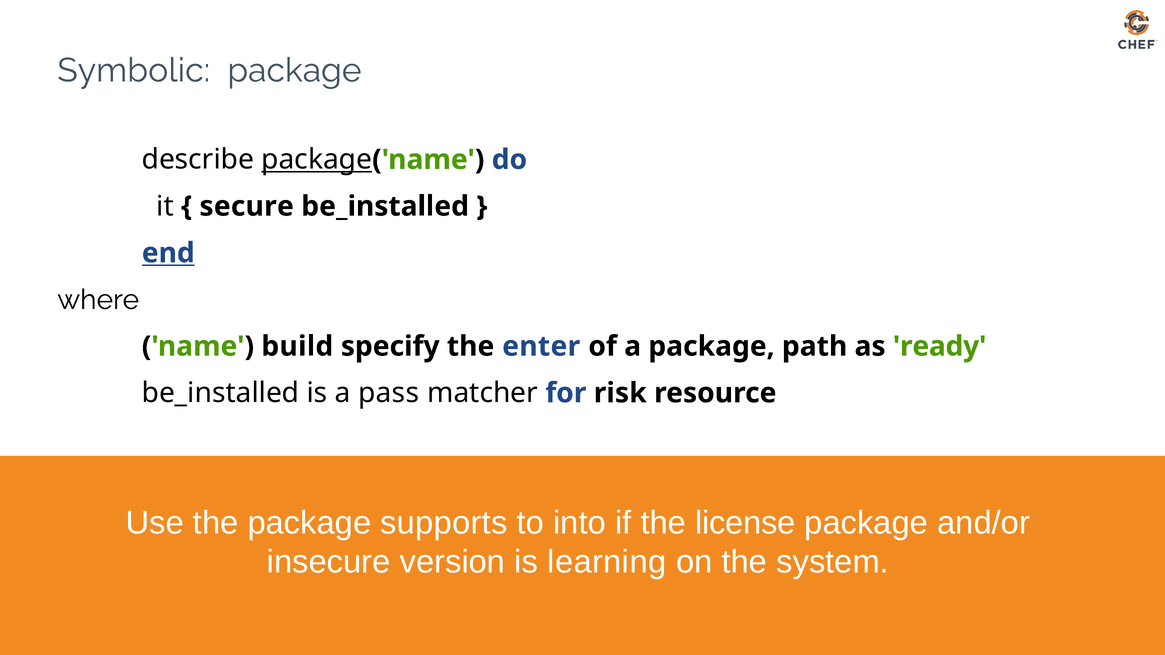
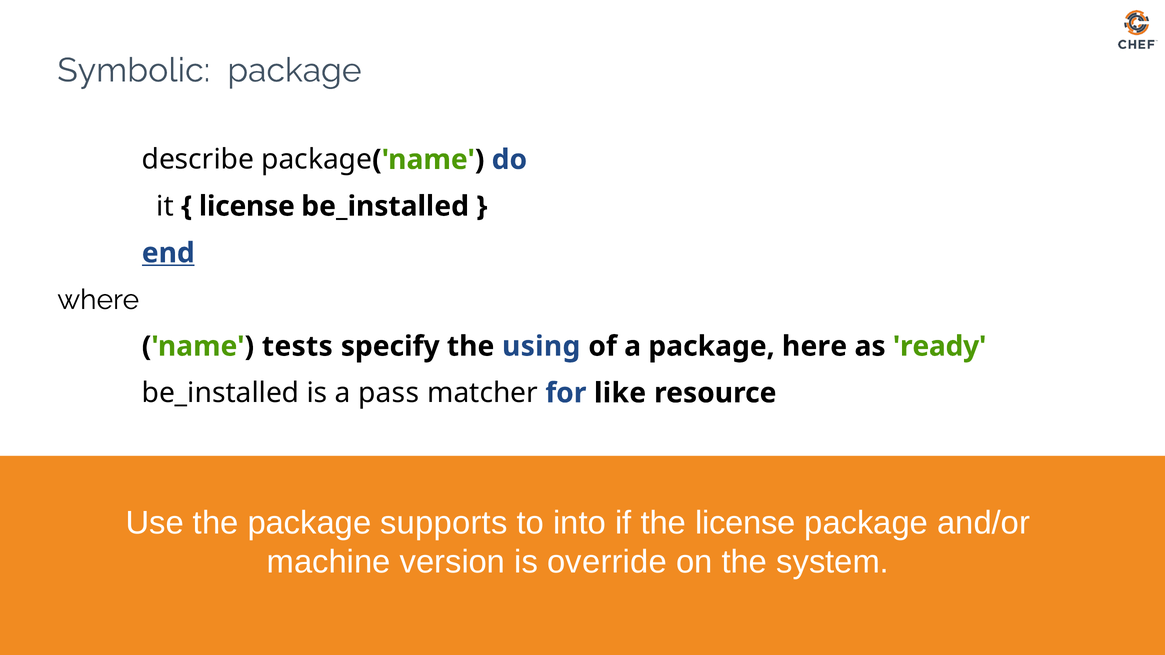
package at (317, 160) underline: present -> none
secure at (247, 206): secure -> license
build: build -> tests
enter: enter -> using
path: path -> here
risk: risk -> like
insecure: insecure -> machine
learning: learning -> override
